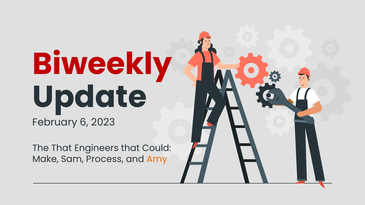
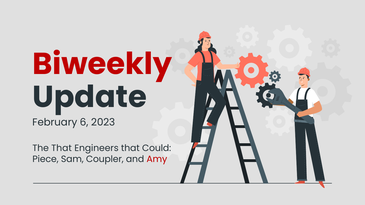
Make: Make -> Piece
Process: Process -> Coupler
Amy colour: orange -> red
